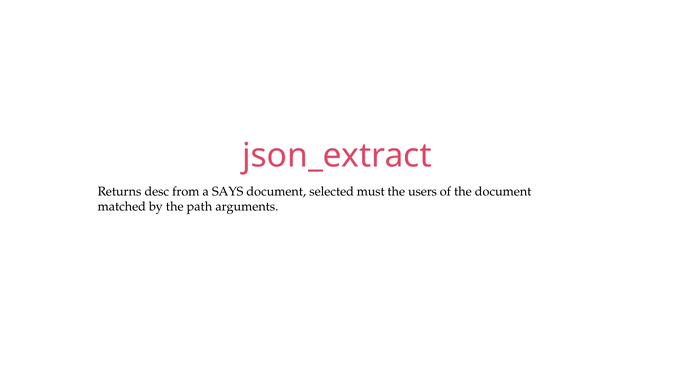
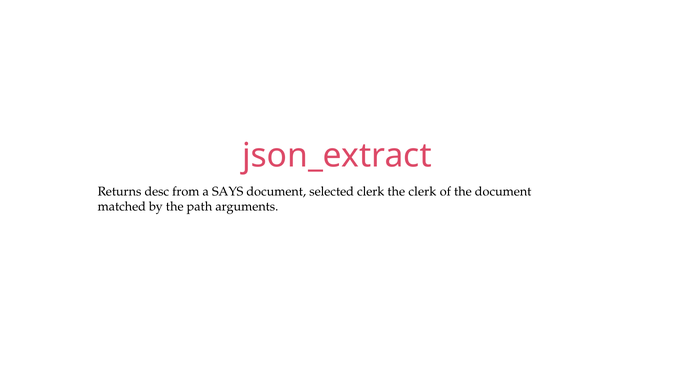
selected must: must -> clerk
the users: users -> clerk
